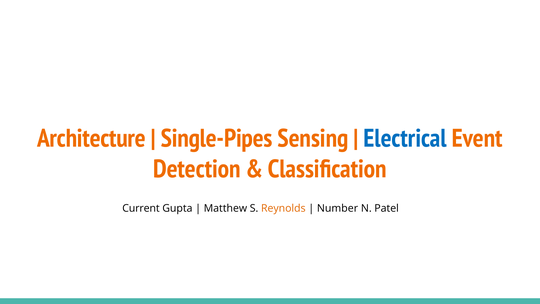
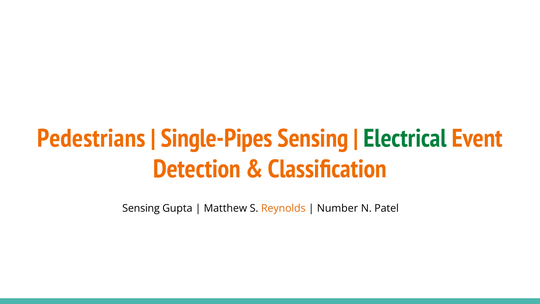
Architecture: Architecture -> Pedestrians
Electrical colour: blue -> green
Current at (141, 208): Current -> Sensing
